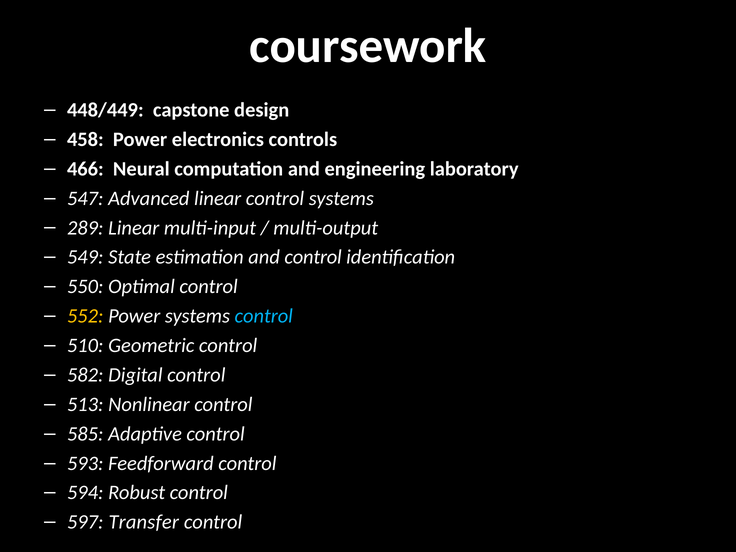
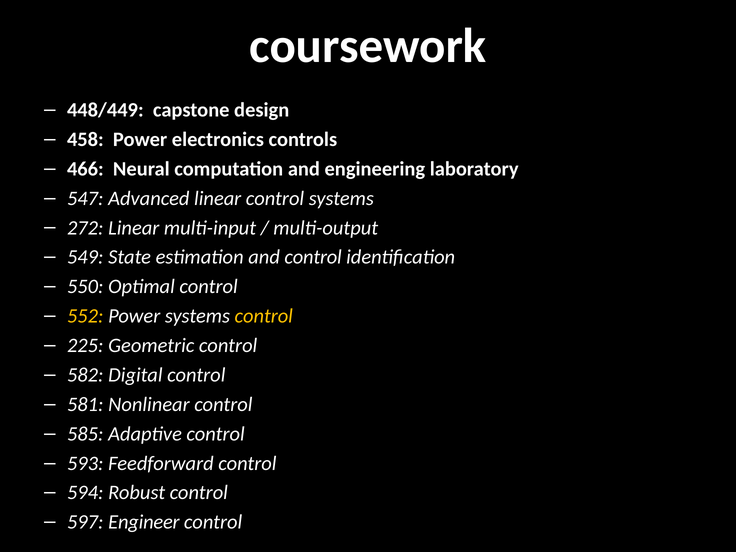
289: 289 -> 272
control at (264, 316) colour: light blue -> yellow
510: 510 -> 225
513: 513 -> 581
Transfer: Transfer -> Engineer
